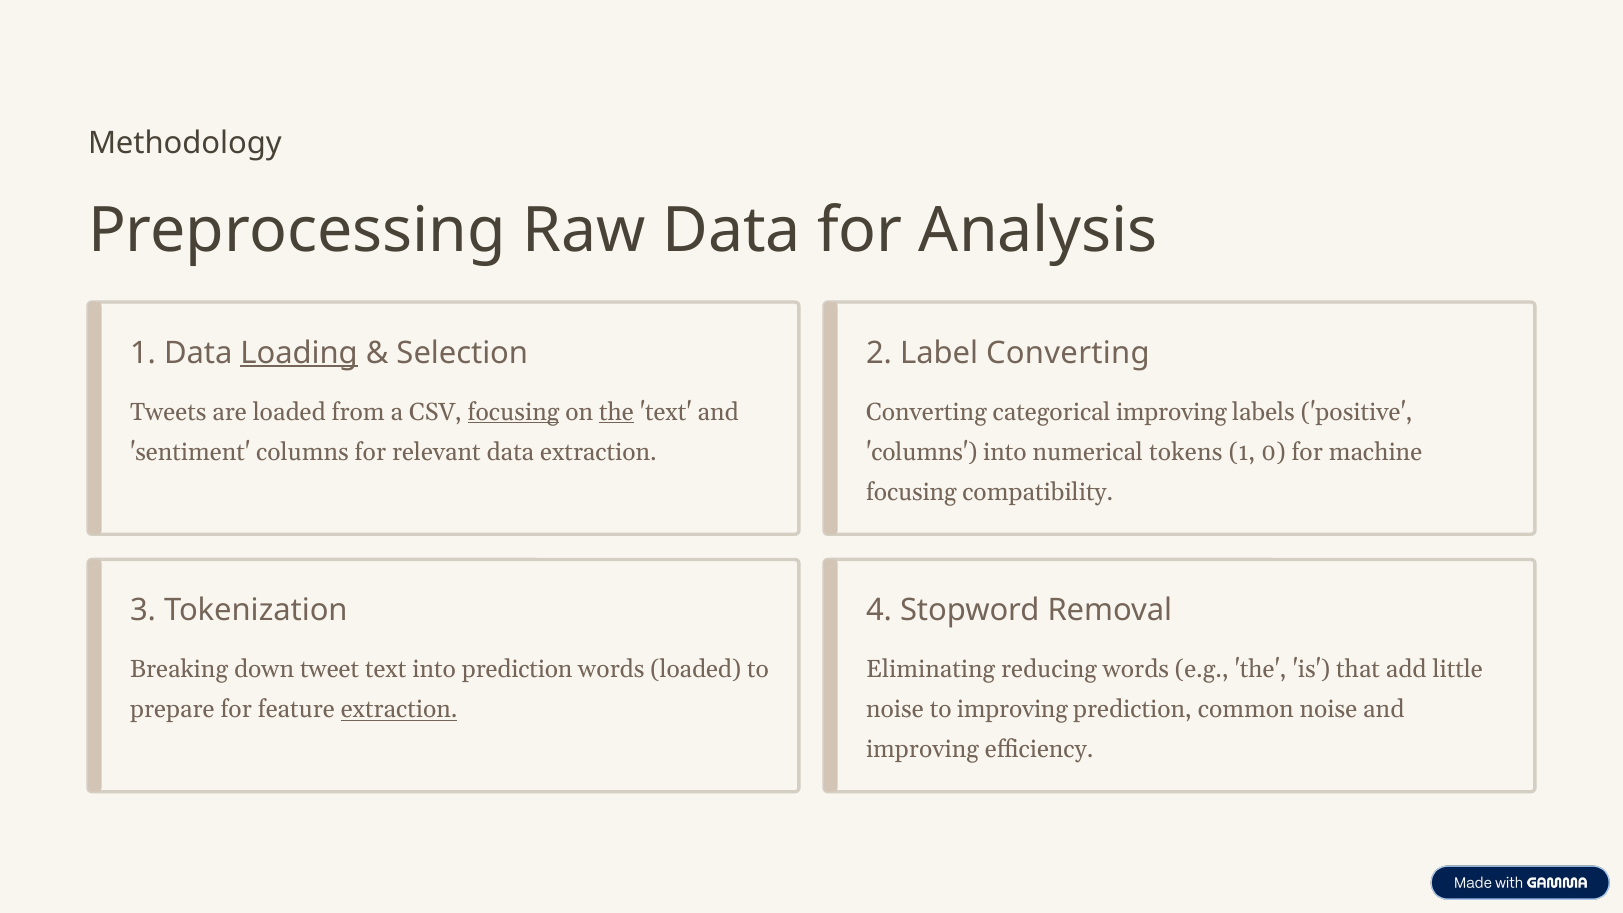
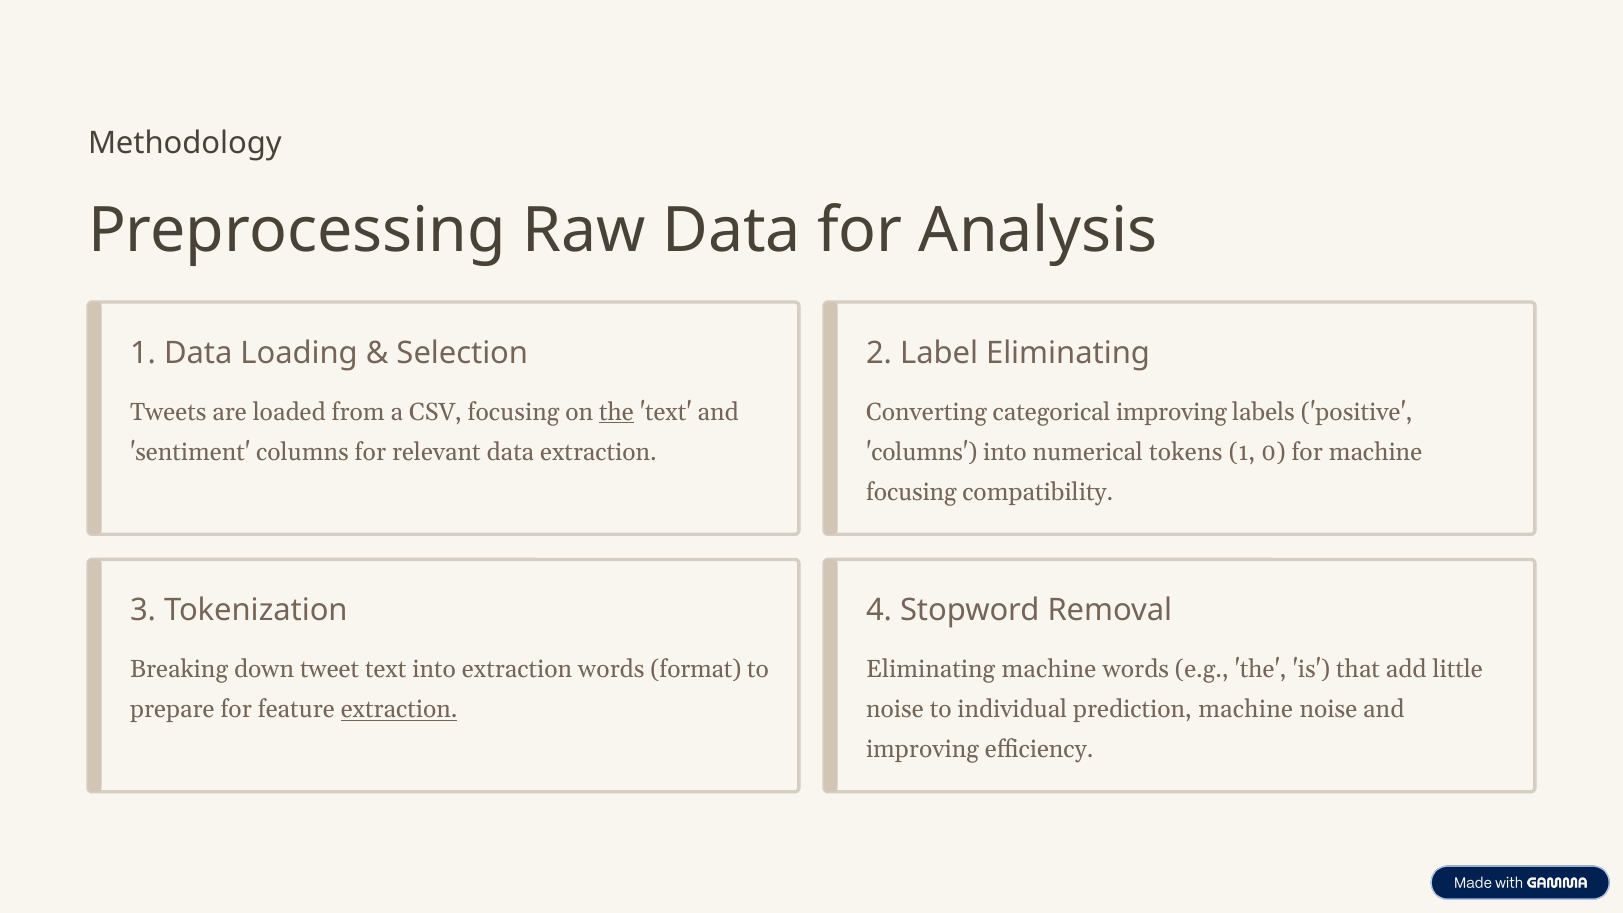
Loading underline: present -> none
Label Converting: Converting -> Eliminating
focusing at (514, 412) underline: present -> none
into prediction: prediction -> extraction
words loaded: loaded -> format
Eliminating reducing: reducing -> machine
to improving: improving -> individual
prediction common: common -> machine
